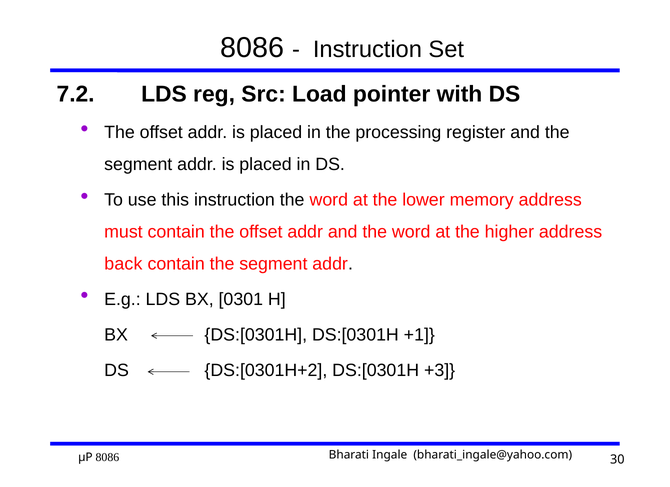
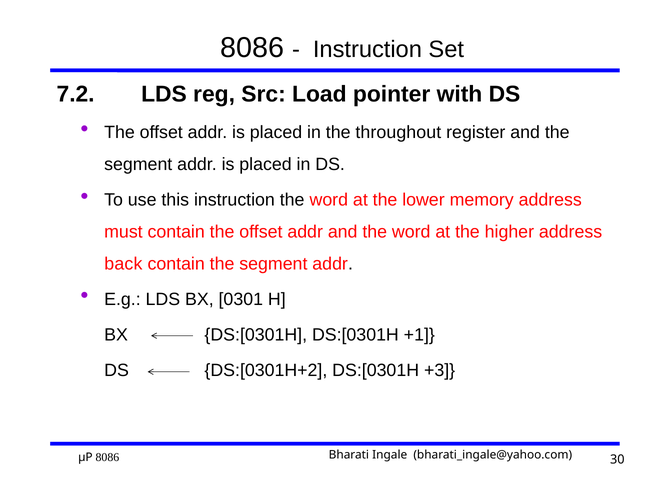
processing: processing -> throughout
